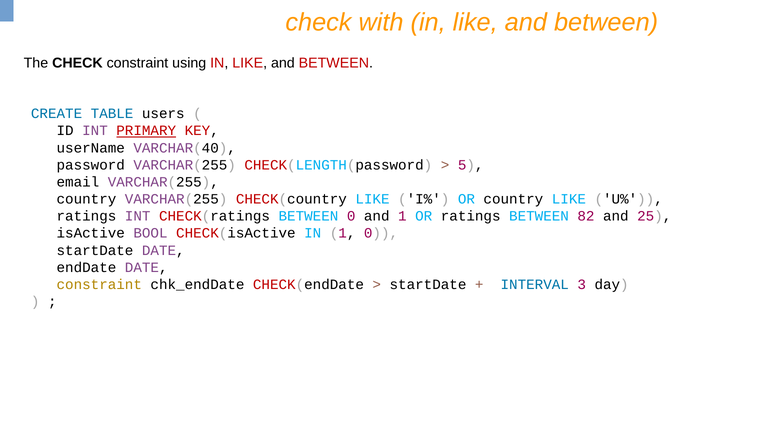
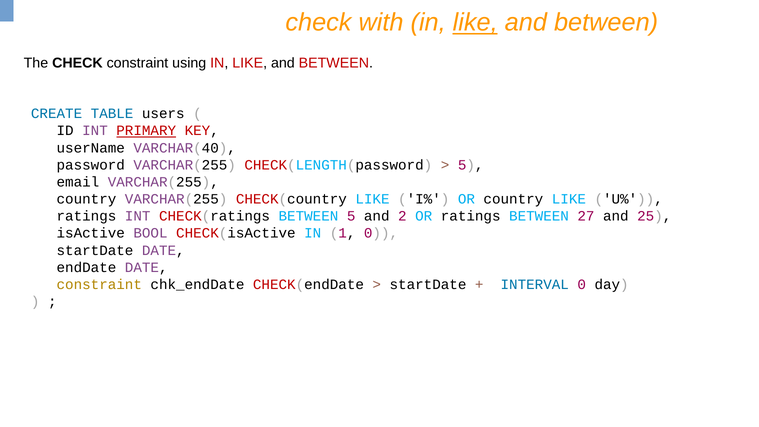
like at (475, 23) underline: none -> present
BETWEEN 0: 0 -> 5
and 1: 1 -> 2
82: 82 -> 27
INTERVAL 3: 3 -> 0
